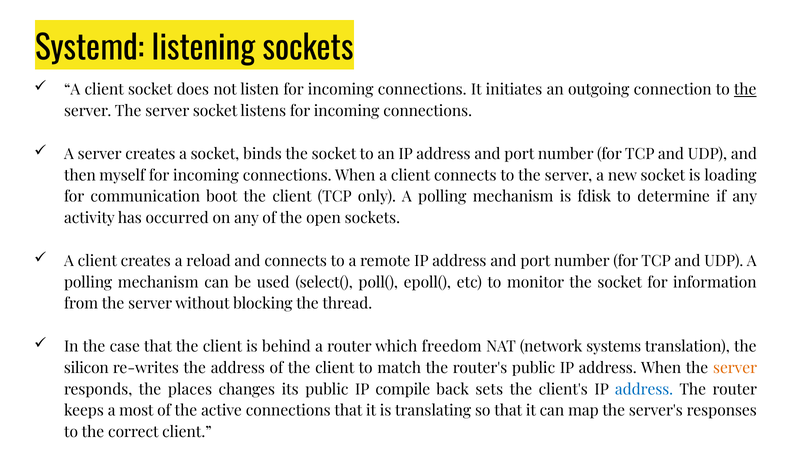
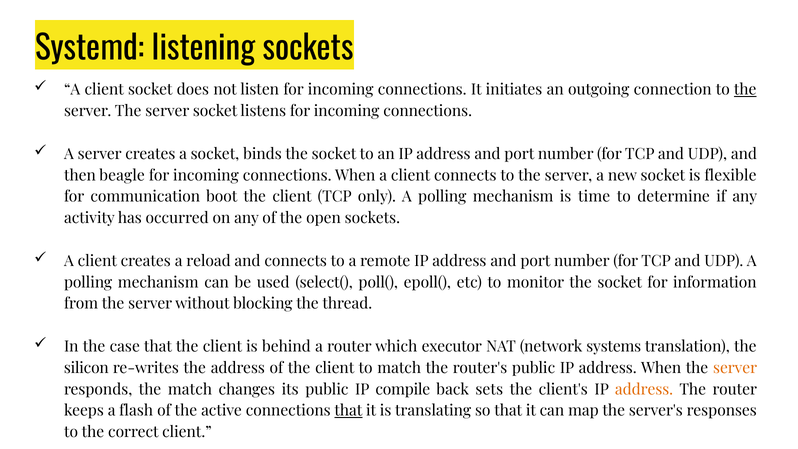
myself: myself -> beagle
loading: loading -> flexible
fdisk: fdisk -> time
freedom: freedom -> executor
the places: places -> match
address at (644, 389) colour: blue -> orange
most: most -> flash
that at (348, 411) underline: none -> present
